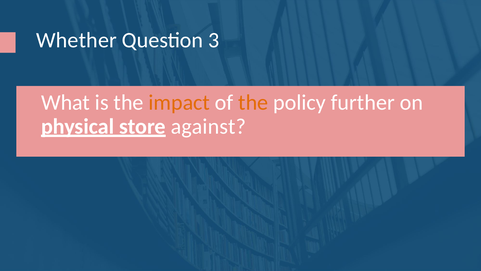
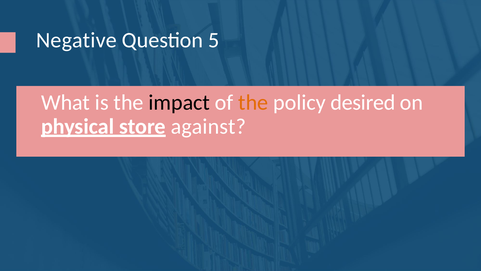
Whether: Whether -> Negative
3: 3 -> 5
impact colour: orange -> black
further: further -> desired
